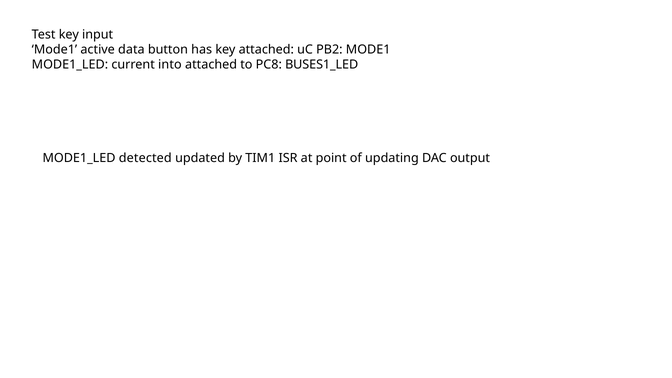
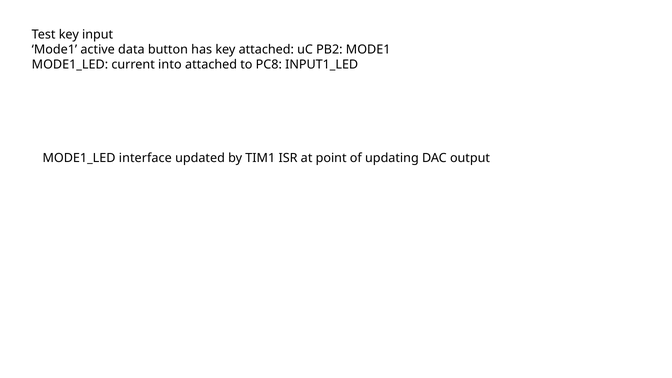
BUSES1_LED: BUSES1_LED -> INPUT1_LED
detected: detected -> interface
